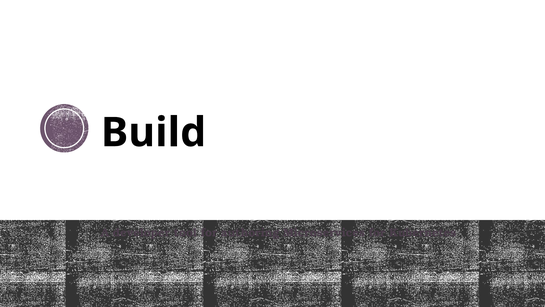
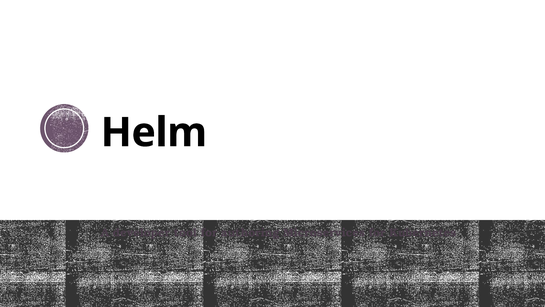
Build: Build -> Helm
